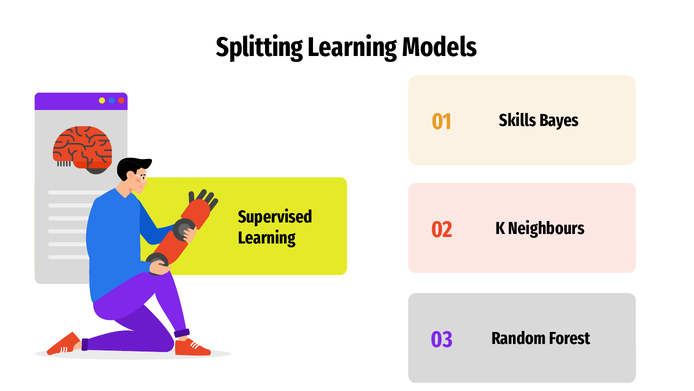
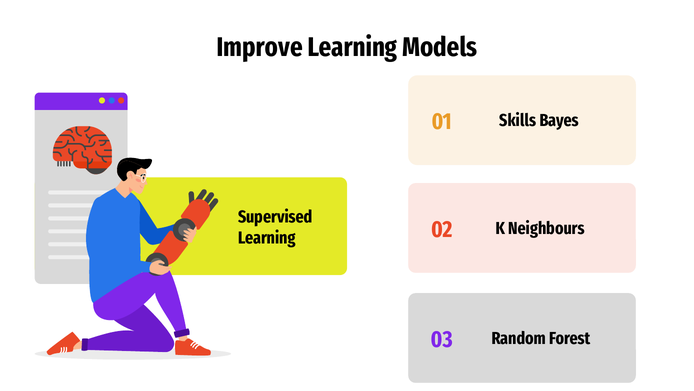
Splitting: Splitting -> Improve
